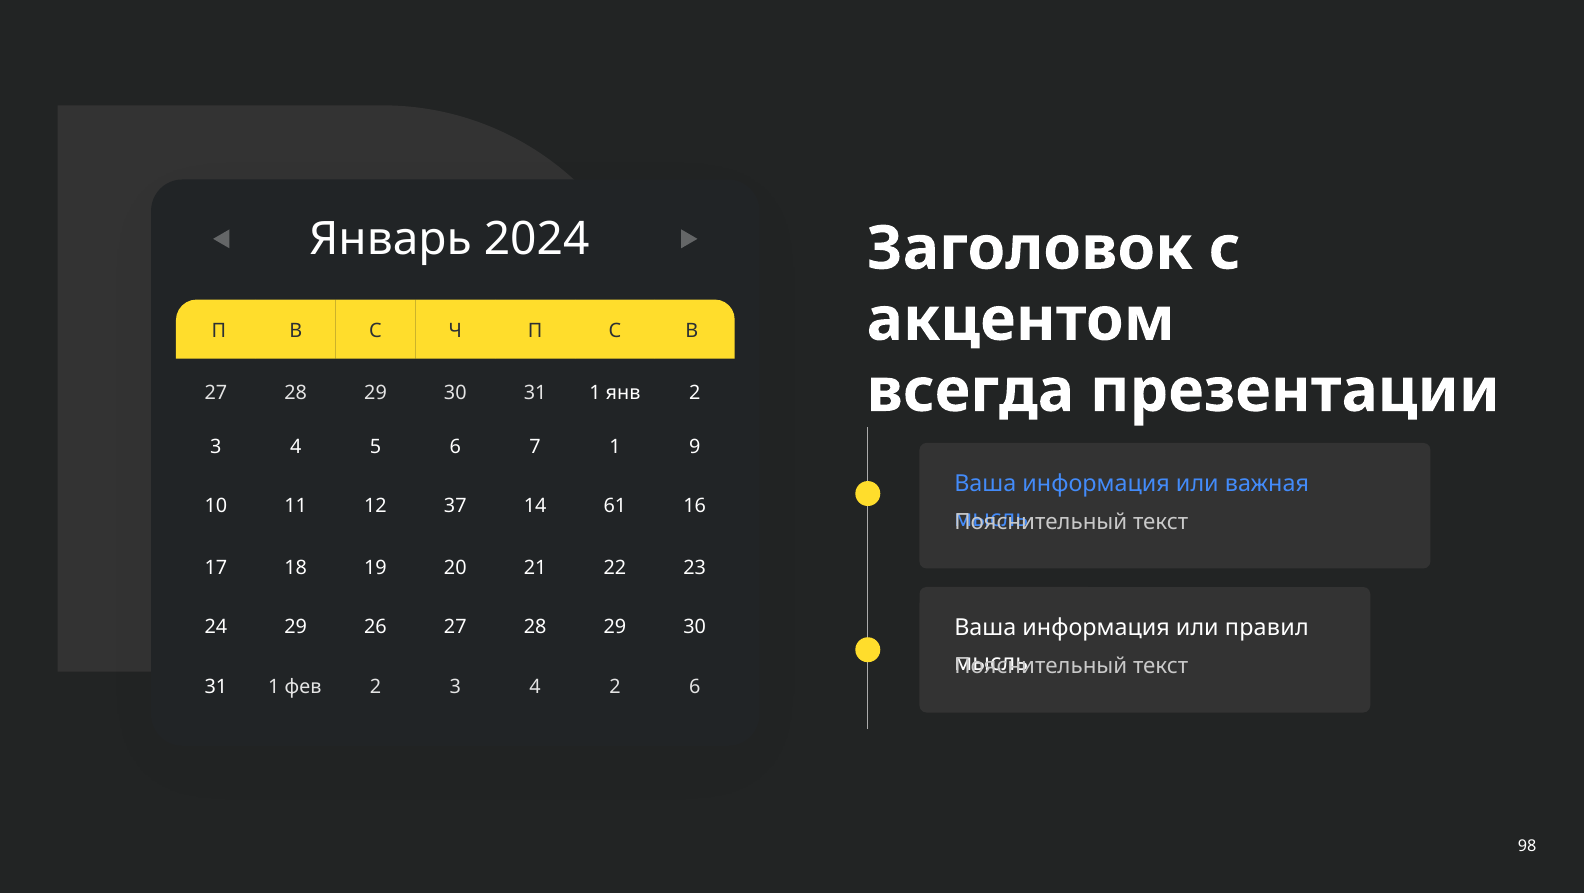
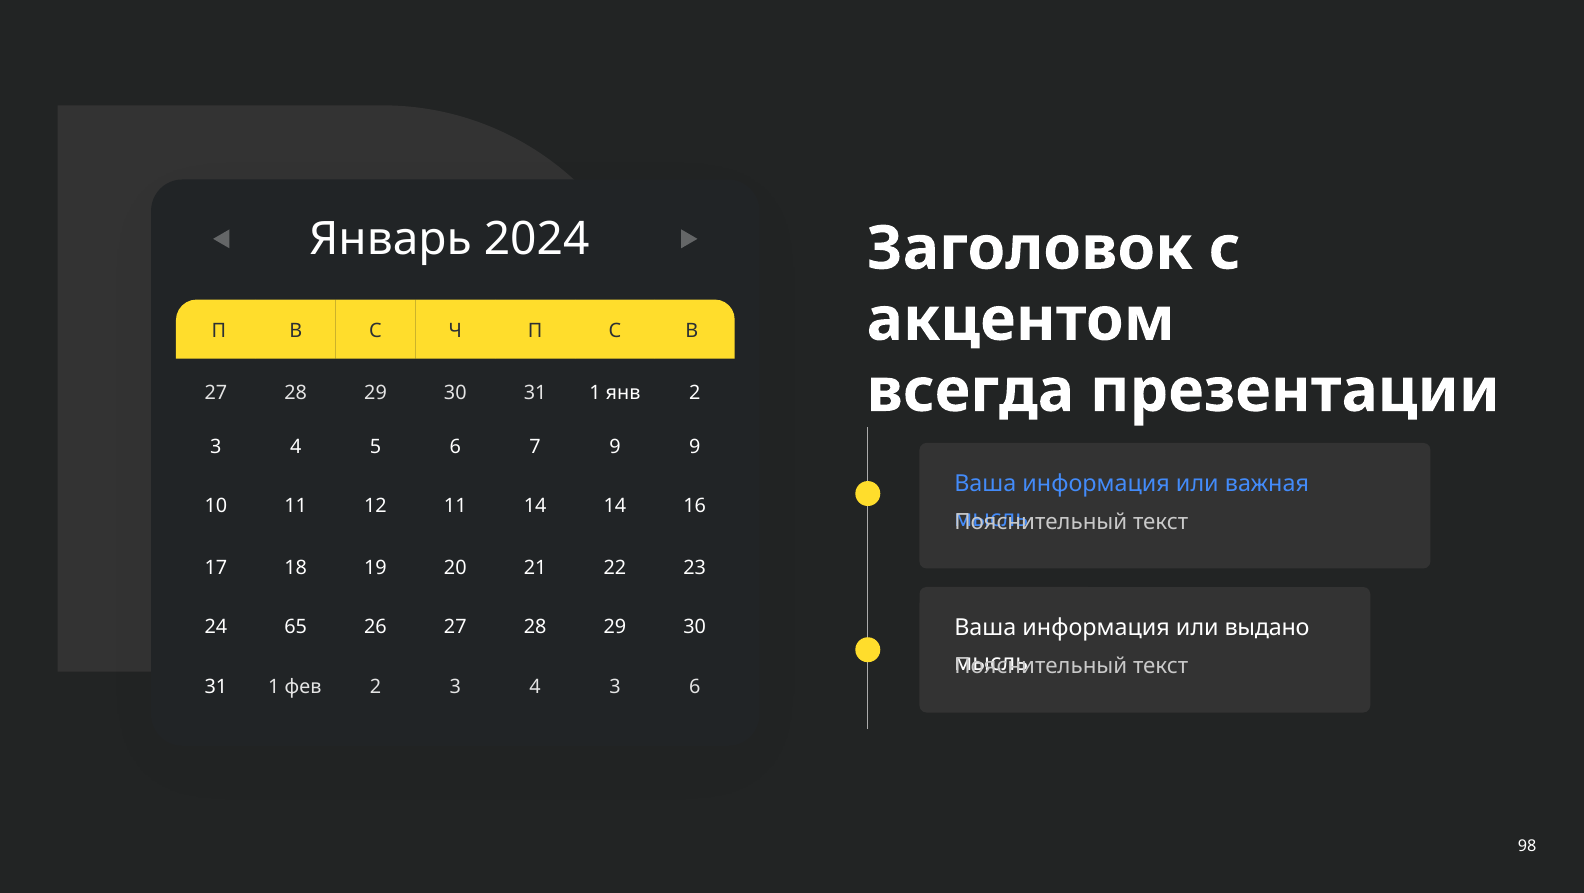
7 1: 1 -> 9
12 37: 37 -> 11
14 61: 61 -> 14
24 29: 29 -> 65
правил: правил -> выдано
4 2: 2 -> 3
